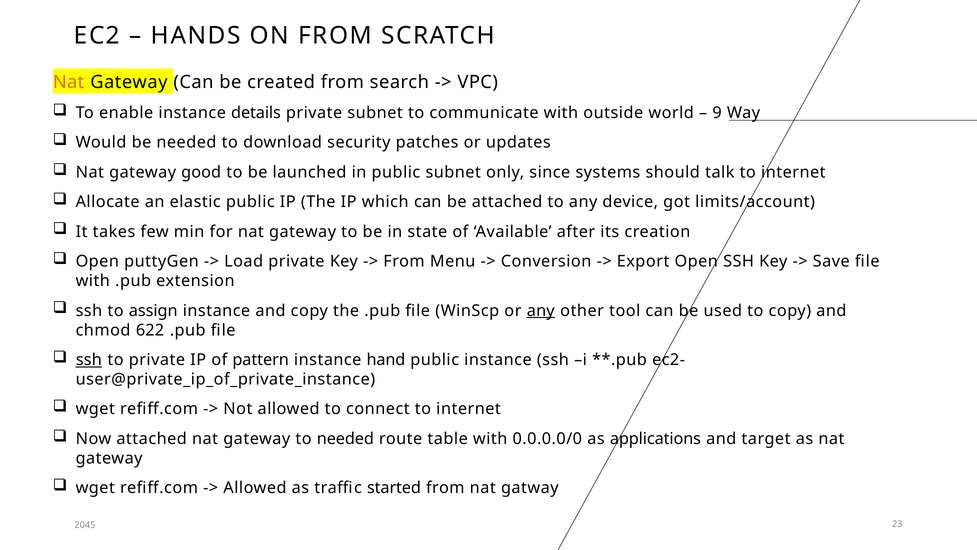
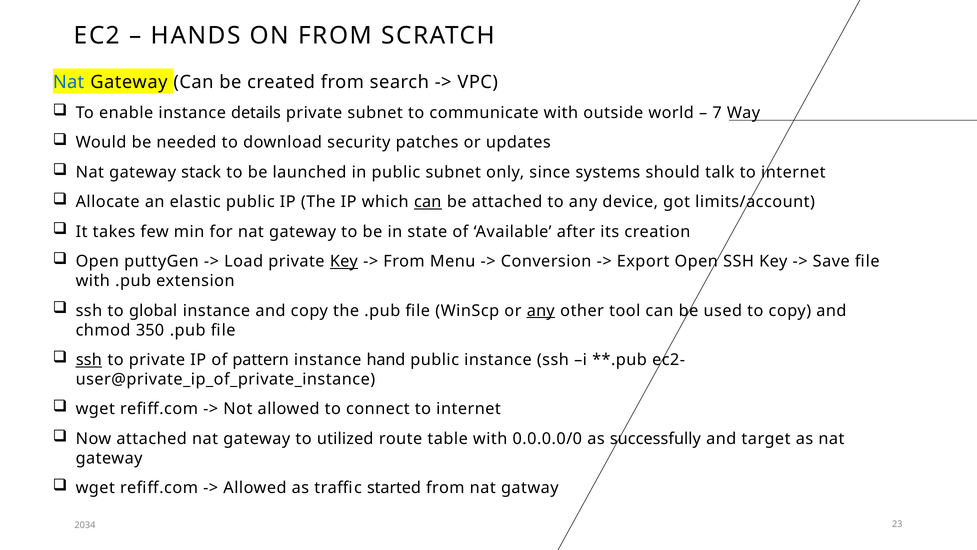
Nat at (69, 82) colour: orange -> blue
9: 9 -> 7
good: good -> stack
can at (428, 202) underline: none -> present
Key at (344, 261) underline: none -> present
assign: assign -> global
622: 622 -> 350
to needed: needed -> utilized
applications: applications -> successfully
2045: 2045 -> 2034
